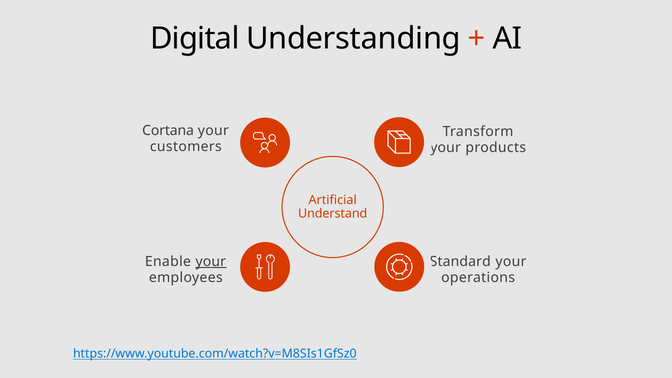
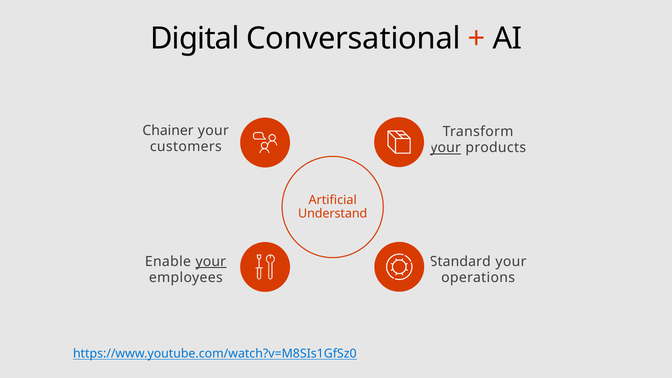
Understanding: Understanding -> Conversational
Cortana: Cortana -> Chainer
your at (446, 148) underline: none -> present
